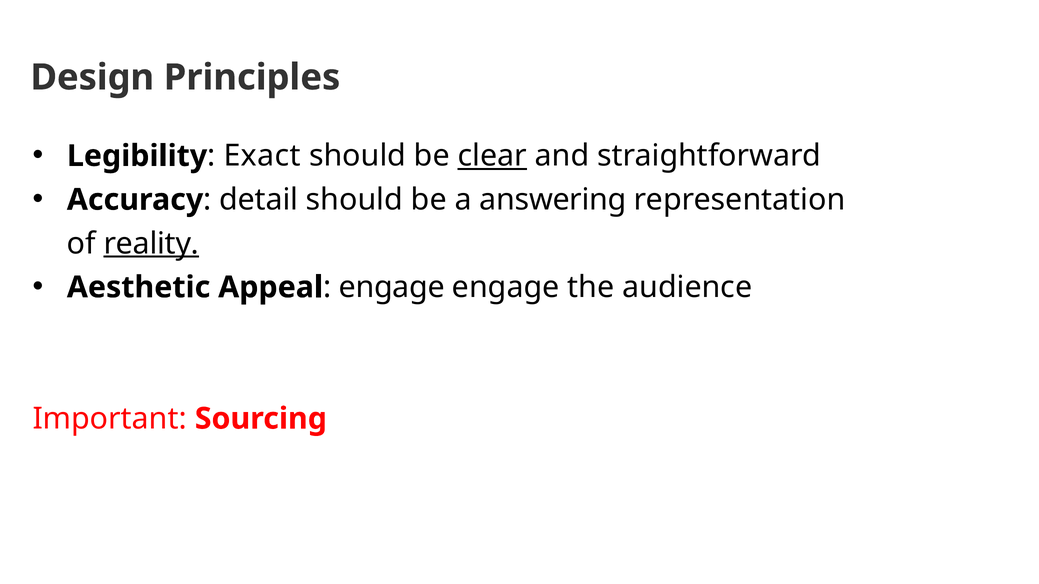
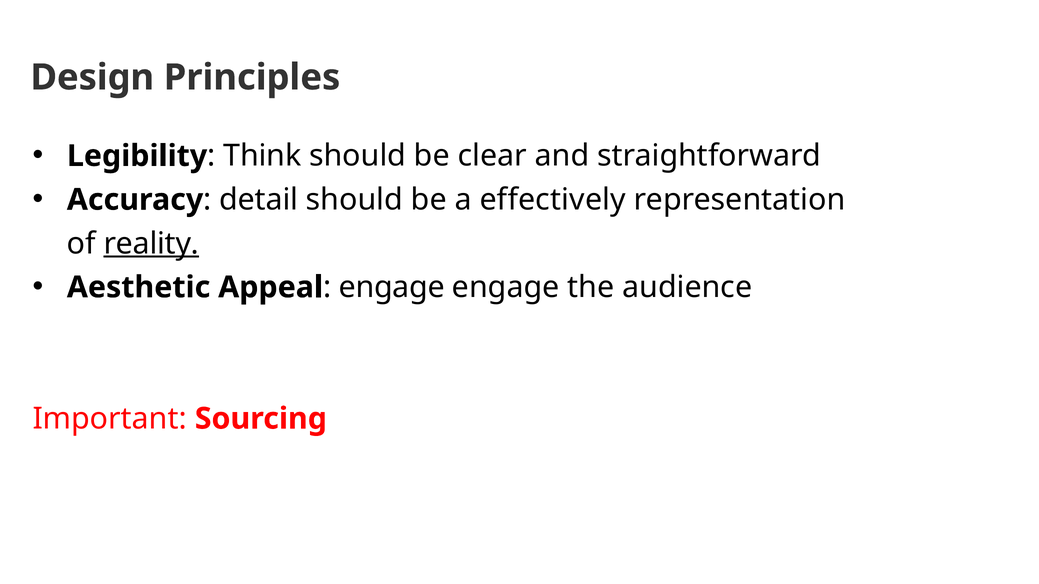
Exact: Exact -> Think
clear underline: present -> none
answering: answering -> effectively
